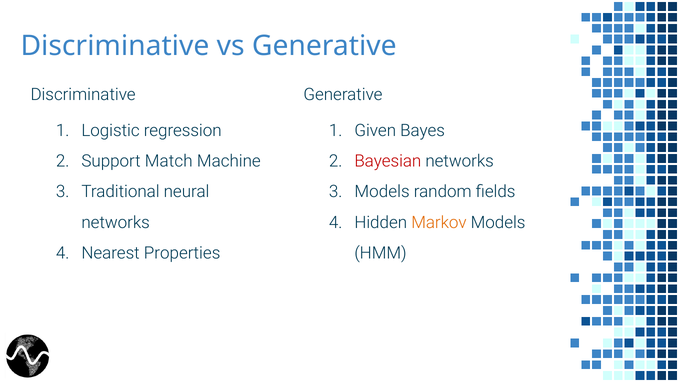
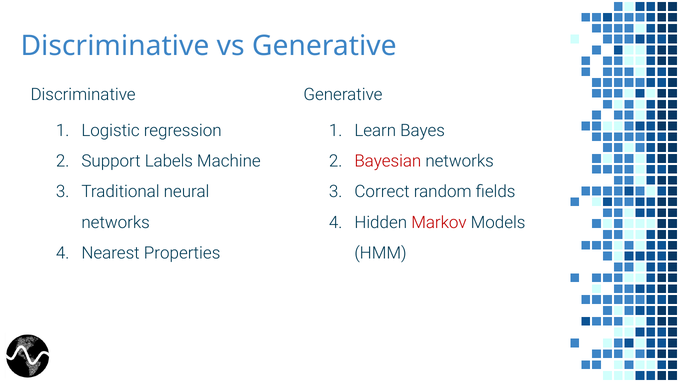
Given: Given -> Learn
Match: Match -> Labels
Models at (382, 192): Models -> Correct
Markov colour: orange -> red
